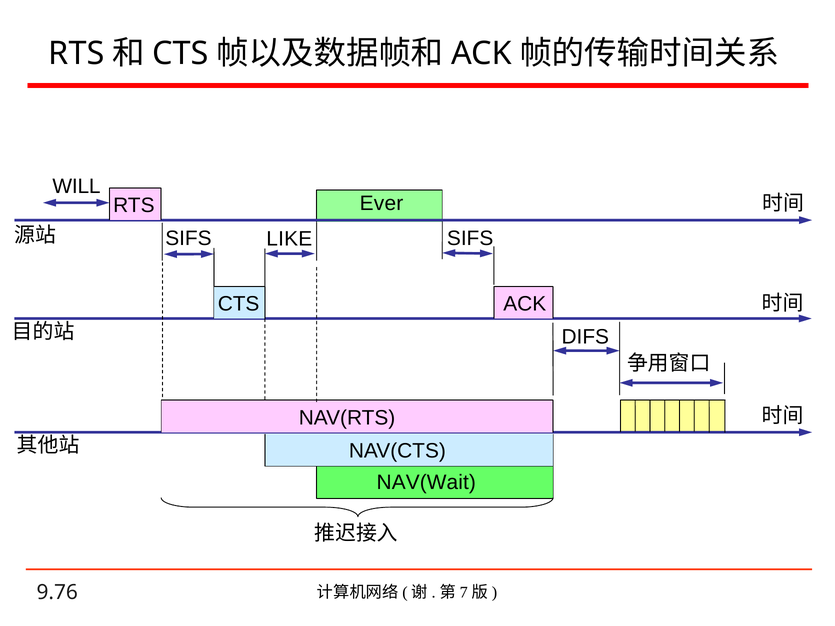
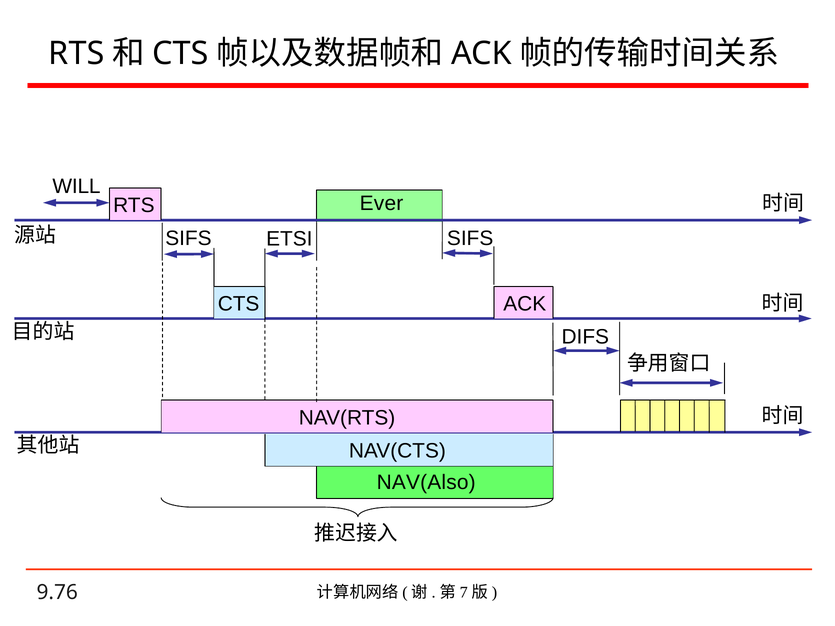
LIKE: LIKE -> ETSI
NAV(Wait: NAV(Wait -> NAV(Also
